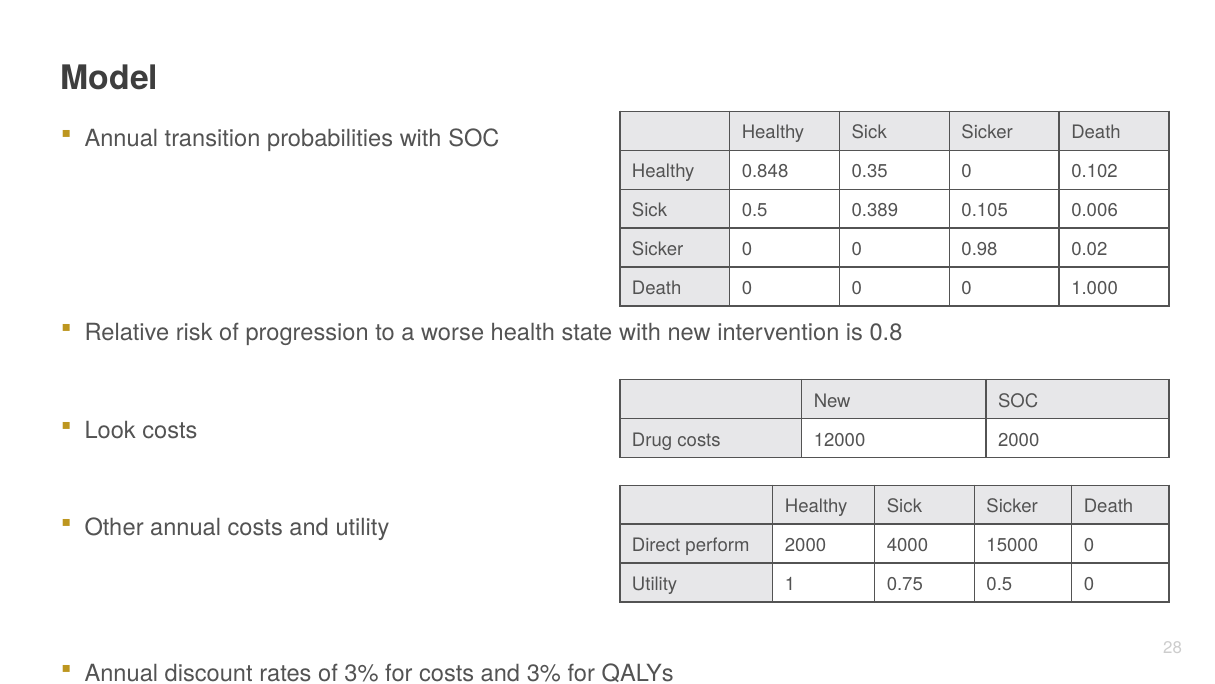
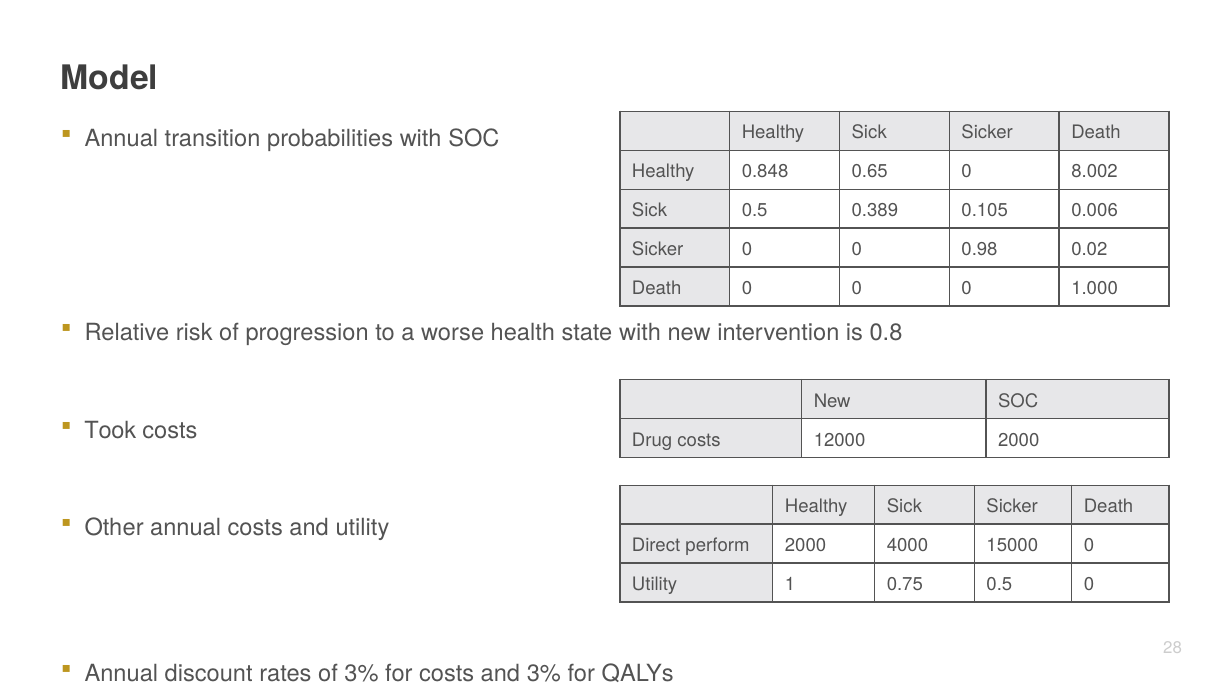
0.35: 0.35 -> 0.65
0.102: 0.102 -> 8.002
Look: Look -> Took
